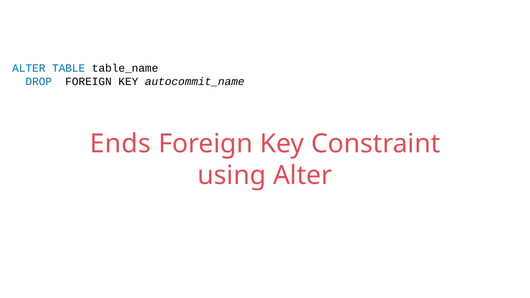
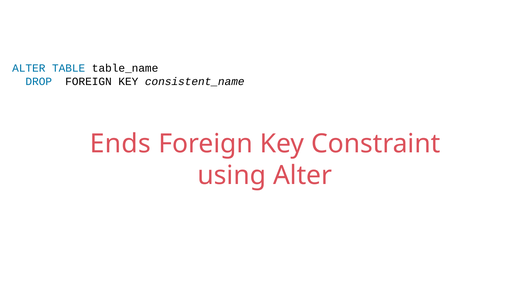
autocommit_name: autocommit_name -> consistent_name
